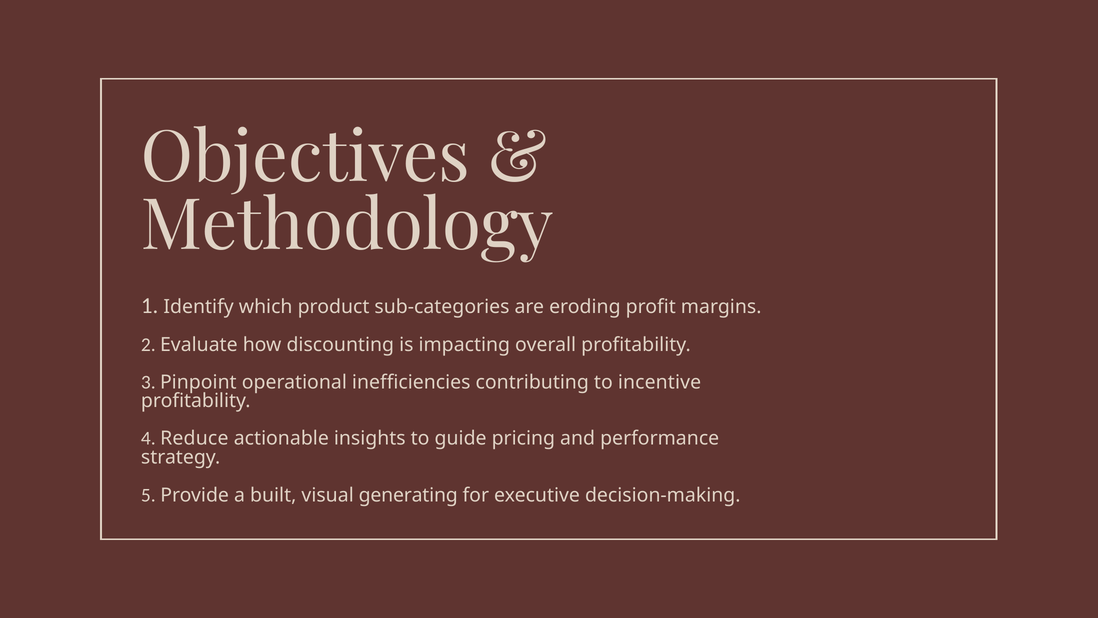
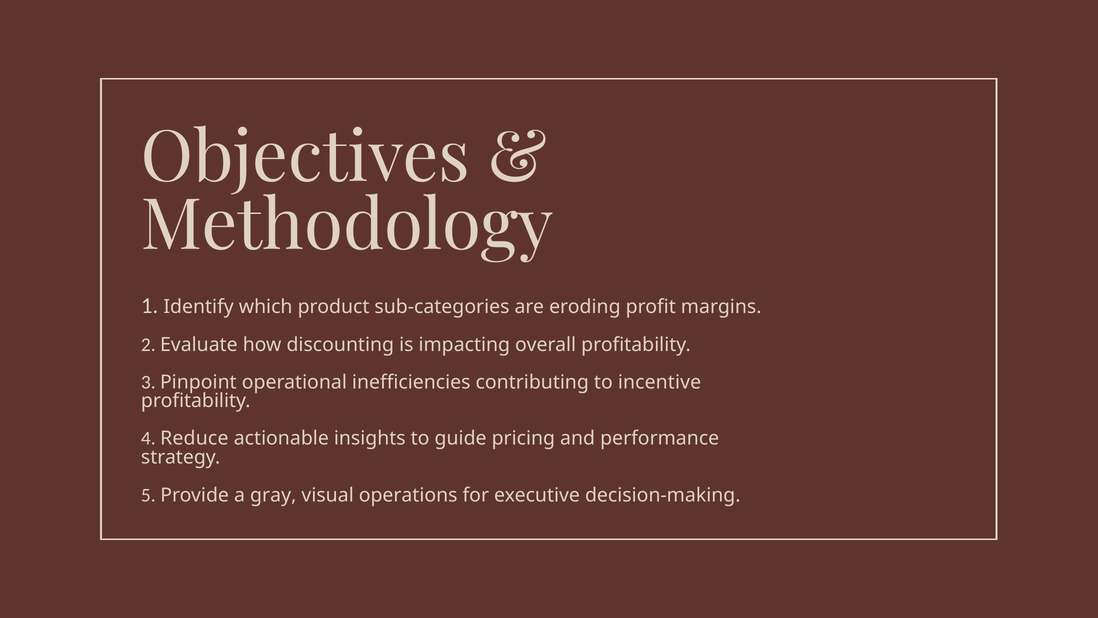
built: built -> gray
generating: generating -> operations
